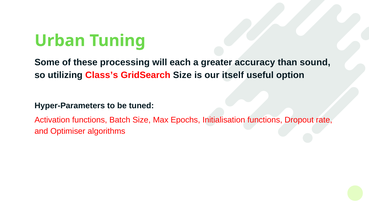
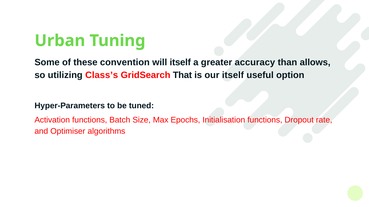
processing: processing -> convention
will each: each -> itself
sound: sound -> allows
GridSearch Size: Size -> That
